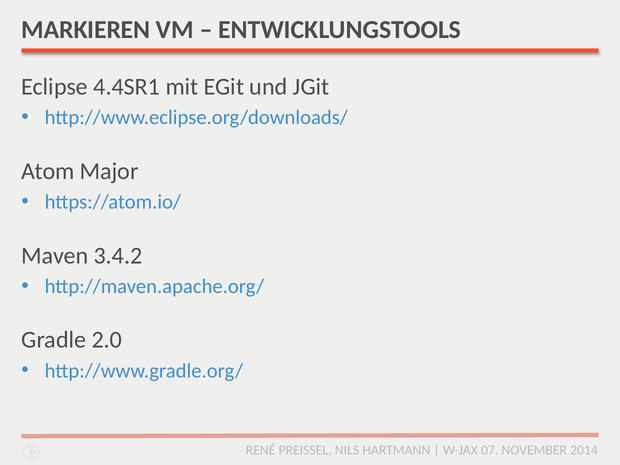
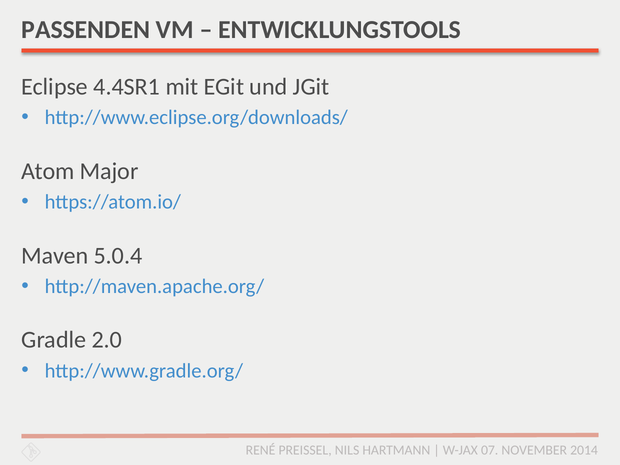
MARKIEREN: MARKIEREN -> PASSENDEN
3.4.2: 3.4.2 -> 5.0.4
